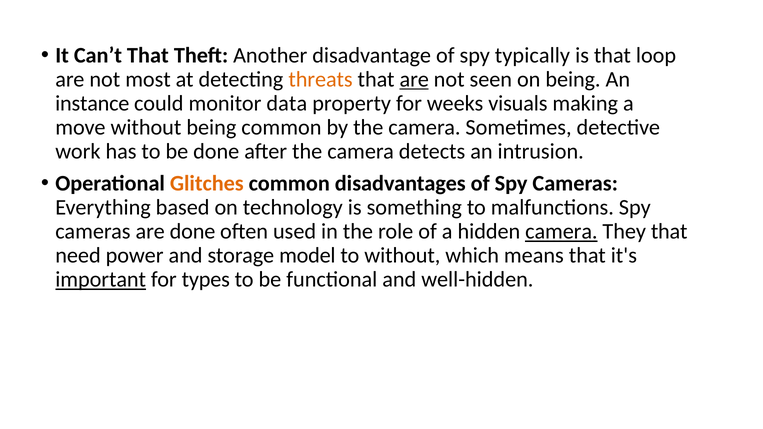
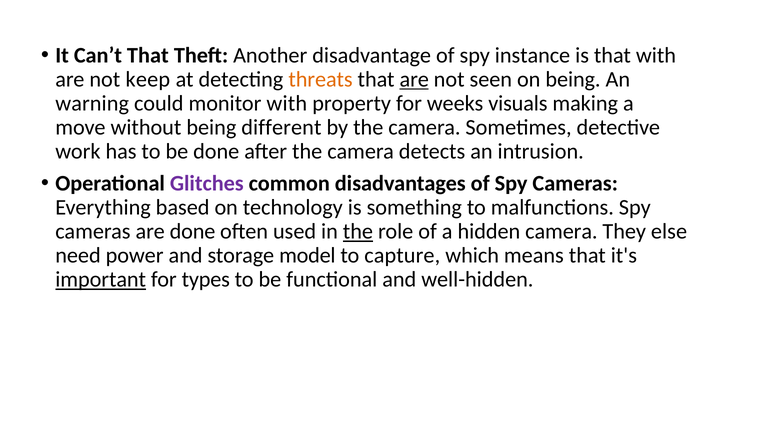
typically: typically -> instance
that loop: loop -> with
most: most -> keep
instance: instance -> warning
monitor data: data -> with
being common: common -> different
Glitches colour: orange -> purple
the at (358, 232) underline: none -> present
camera at (561, 232) underline: present -> none
They that: that -> else
to without: without -> capture
